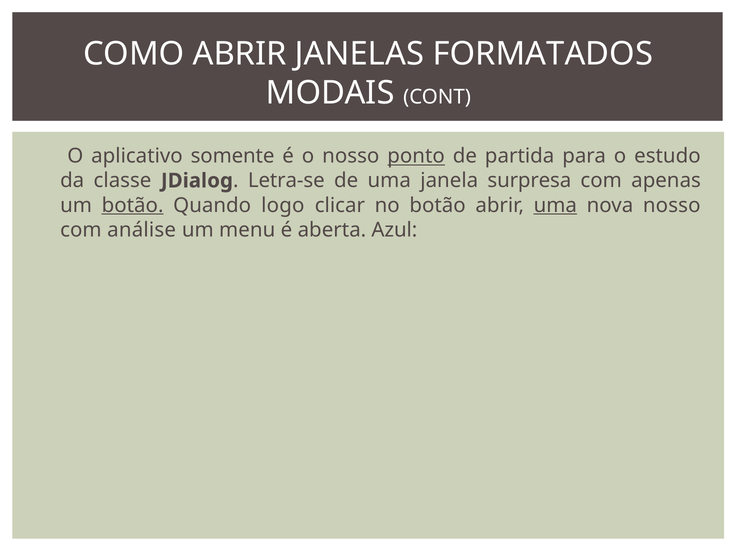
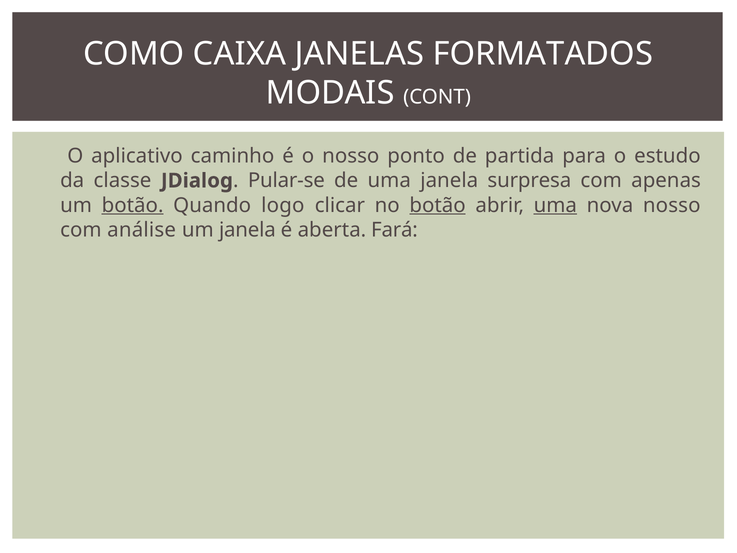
COMO ABRIR: ABRIR -> CAIXA
somente: somente -> caminho
ponto underline: present -> none
Letra-se: Letra-se -> Pular-se
botão at (438, 205) underline: none -> present
um menu: menu -> janela
Azul: Azul -> Fará
